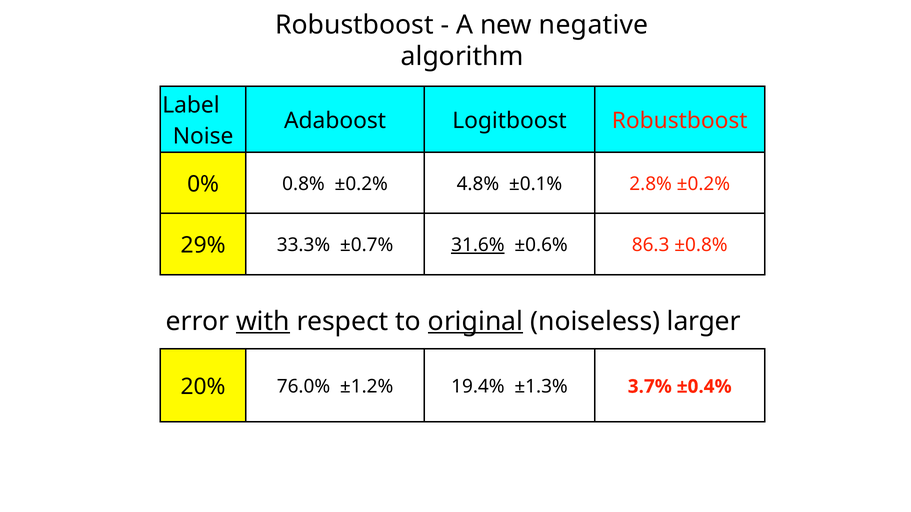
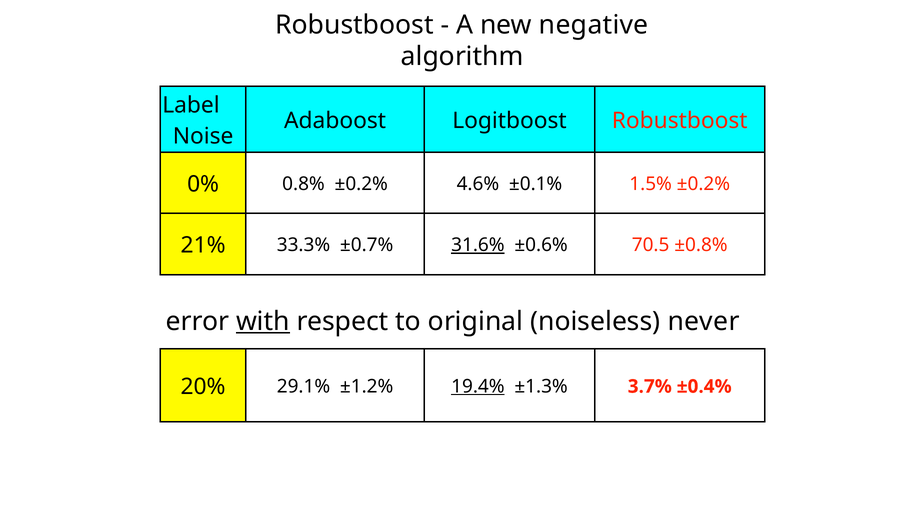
4.8%: 4.8% -> 4.6%
2.8%: 2.8% -> 1.5%
29%: 29% -> 21%
86.3: 86.3 -> 70.5
original underline: present -> none
larger: larger -> never
76.0%: 76.0% -> 29.1%
19.4% underline: none -> present
